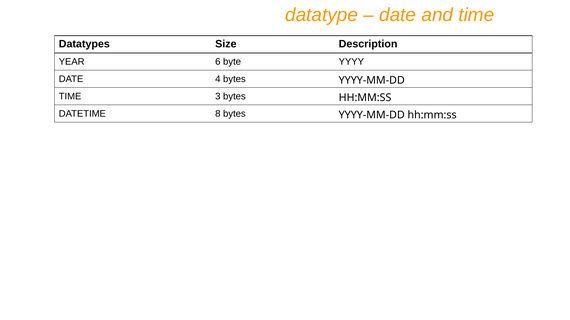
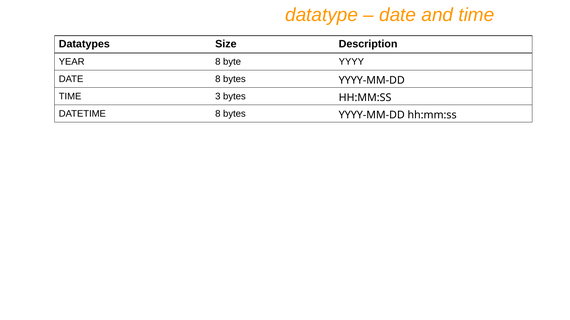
YEAR 6: 6 -> 8
DATE 4: 4 -> 8
